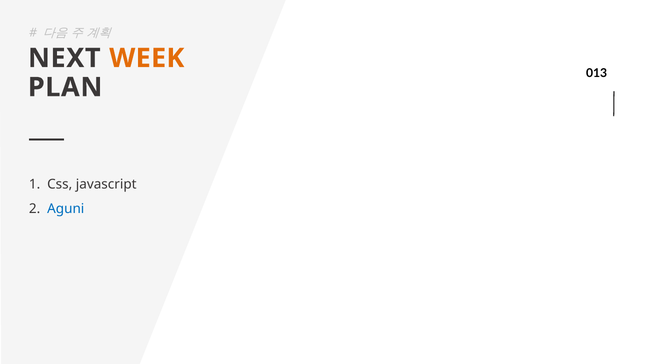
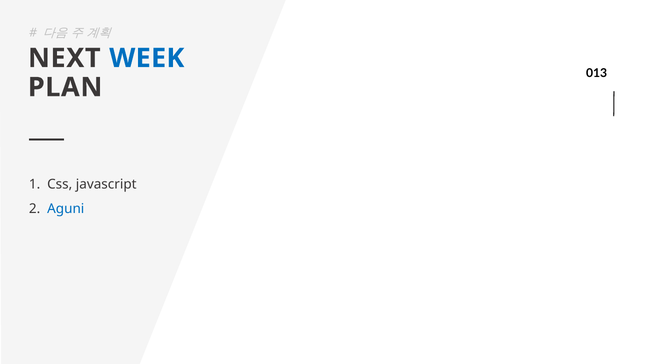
WEEK colour: orange -> blue
